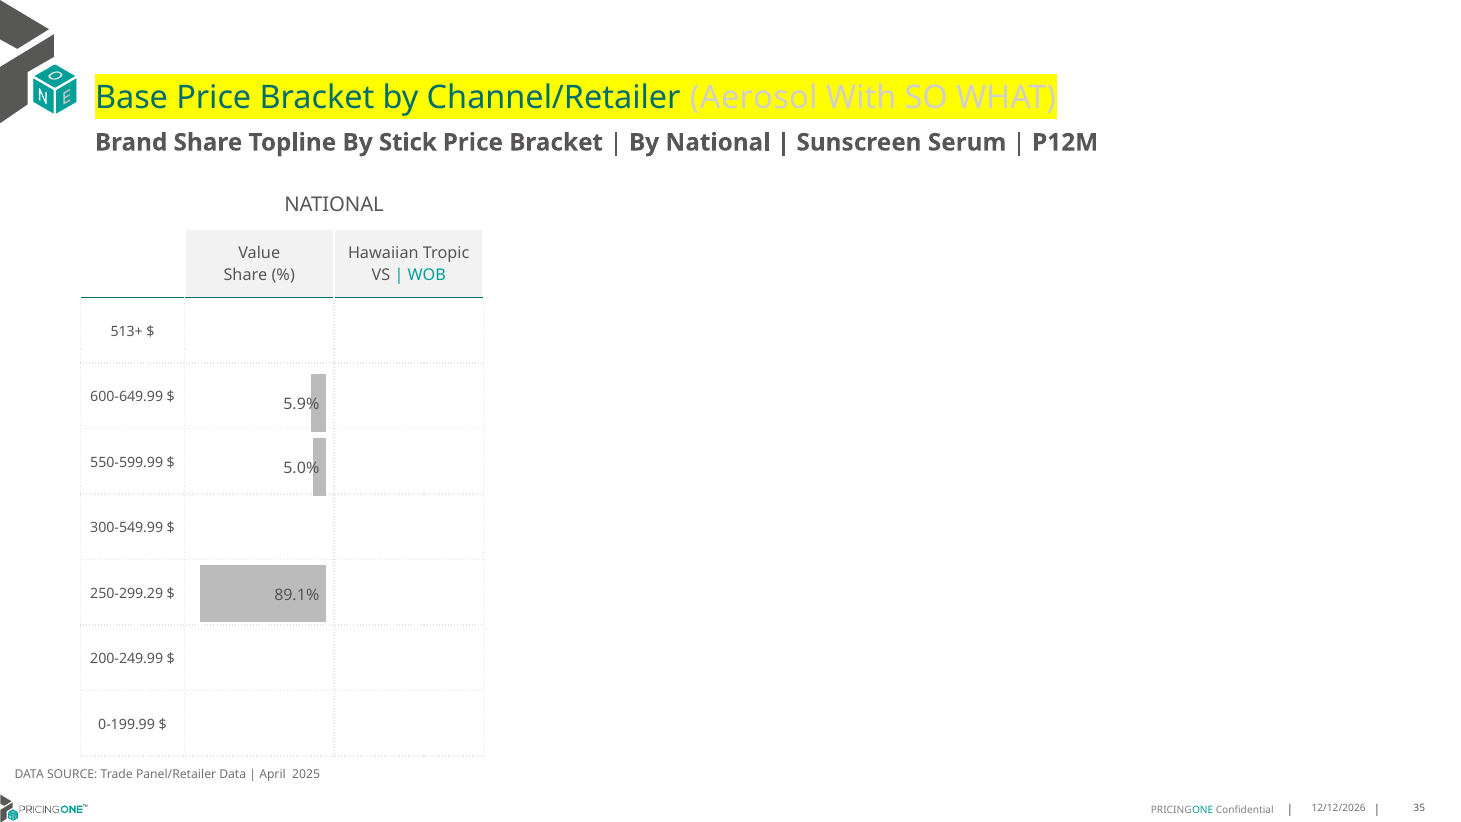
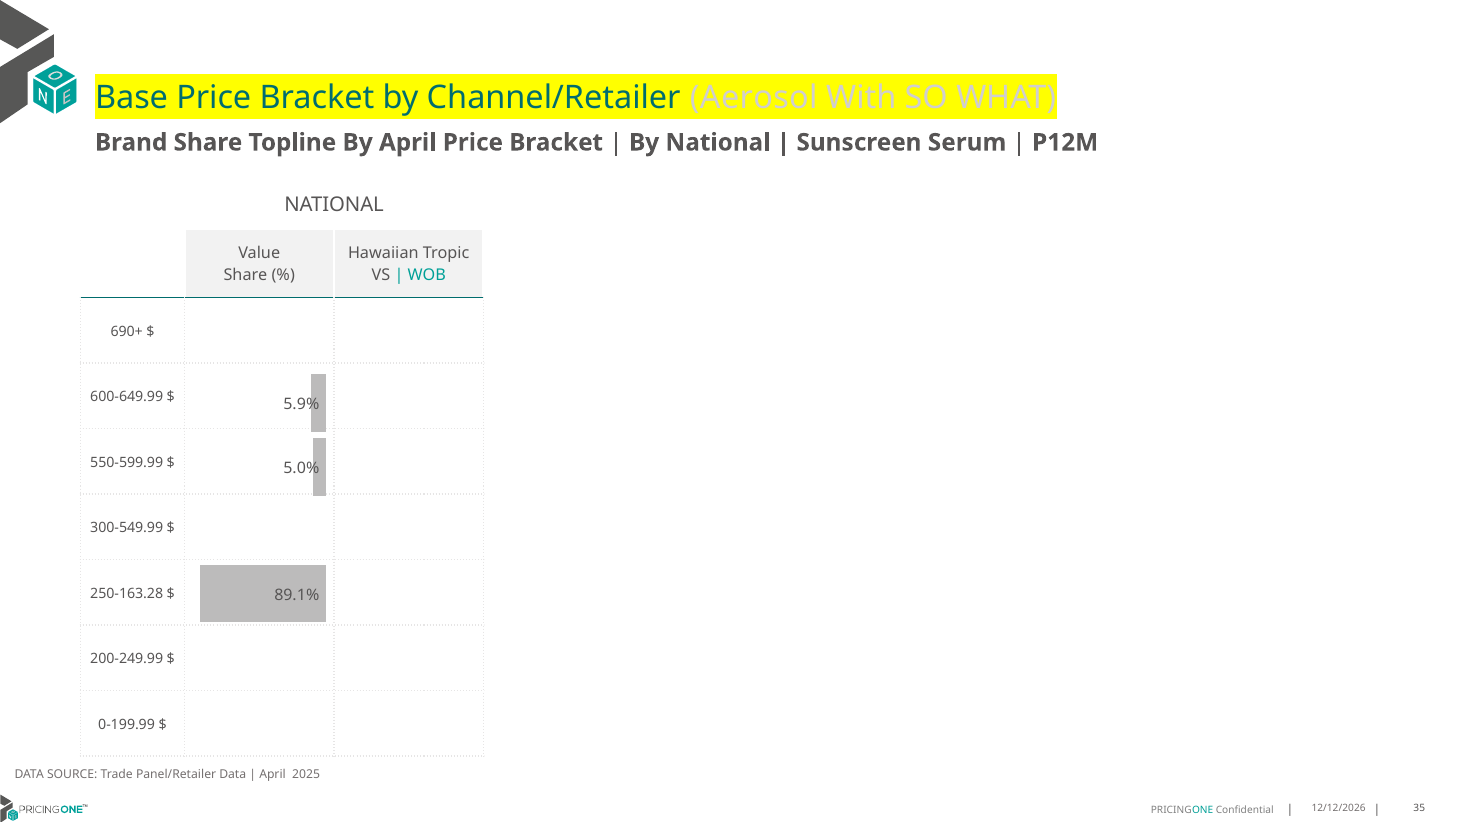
By Stick: Stick -> April
513+: 513+ -> 690+
250-299.29: 250-299.29 -> 250-163.28
